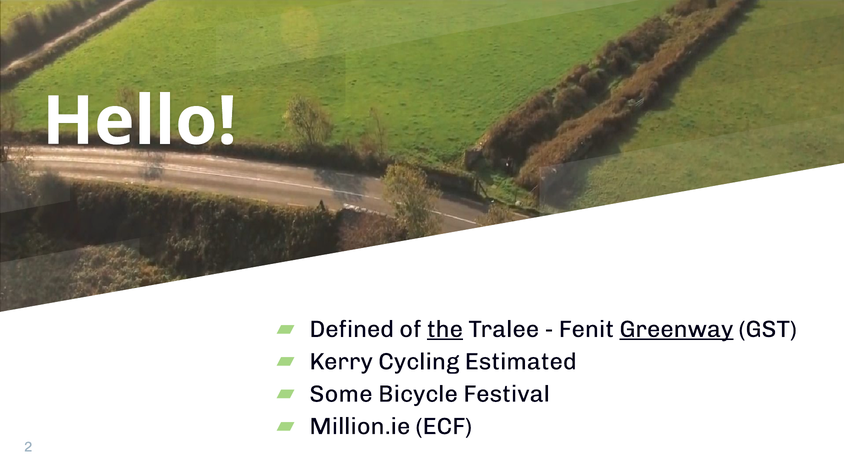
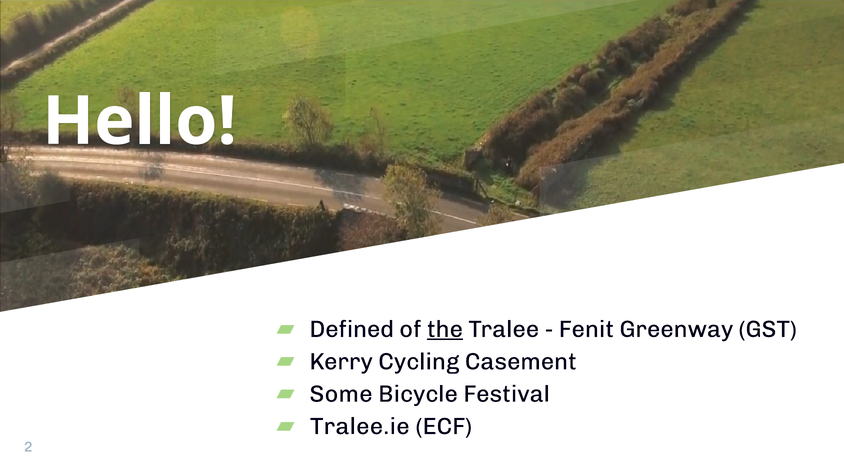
Greenway underline: present -> none
Estimated: Estimated -> Casement
Million.ie: Million.ie -> Tralee.ie
